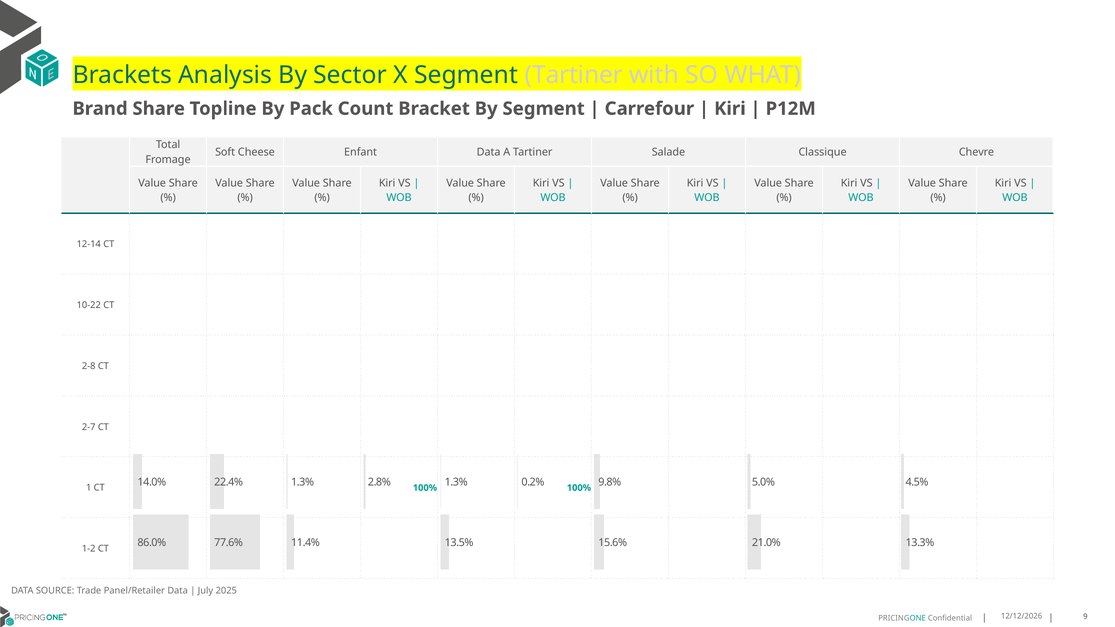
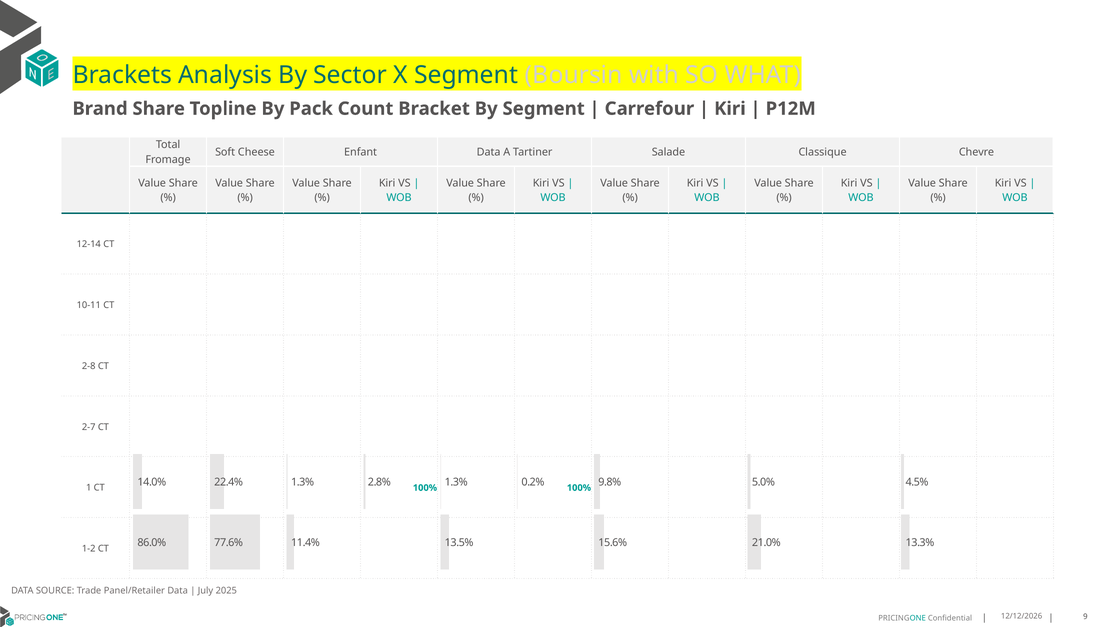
Segment Tartiner: Tartiner -> Boursin
10-22: 10-22 -> 10-11
